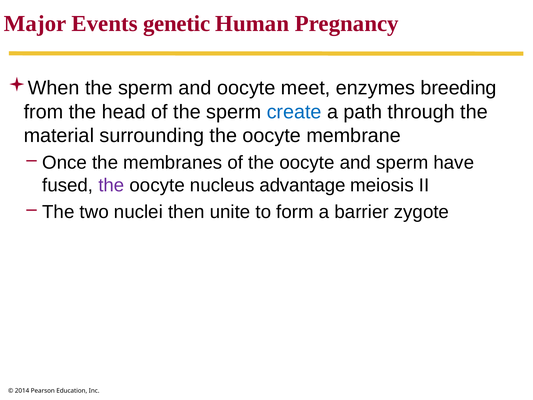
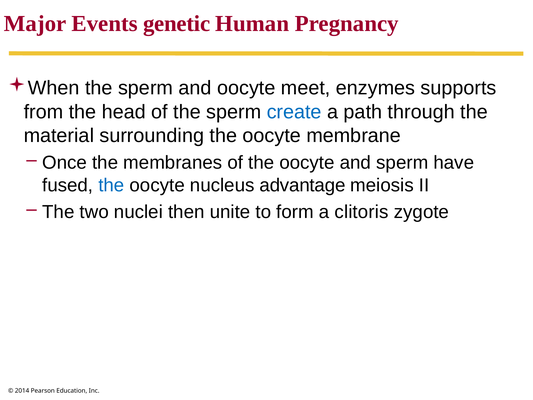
breeding: breeding -> supports
the at (111, 185) colour: purple -> blue
barrier: barrier -> clitoris
